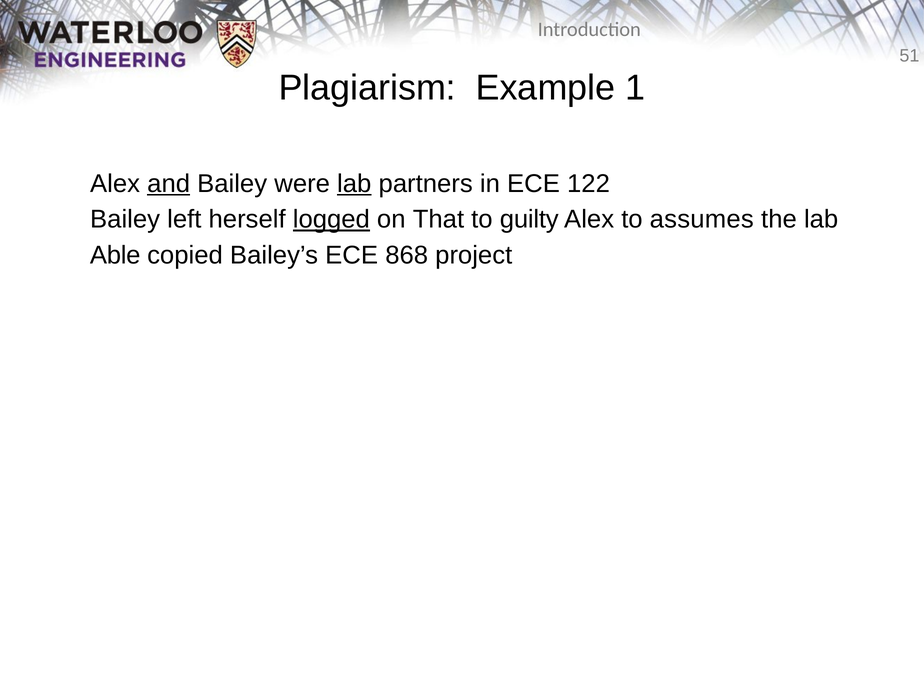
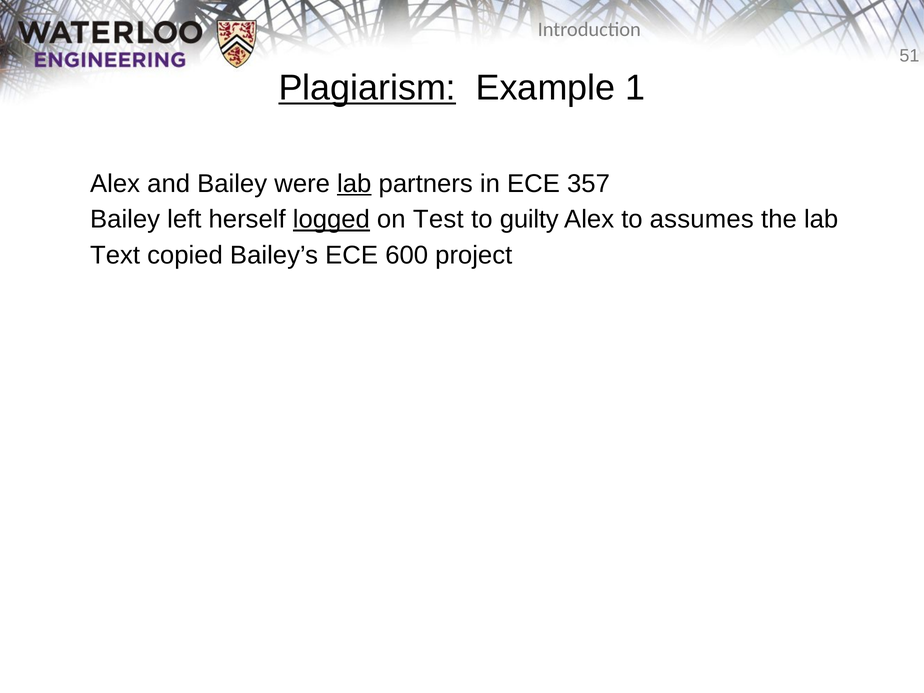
Plagiarism underline: none -> present
and underline: present -> none
122: 122 -> 357
That: That -> Test
Able: Able -> Text
868: 868 -> 600
